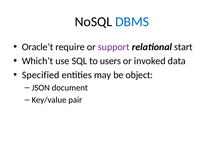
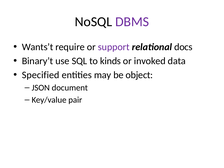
DBMS colour: blue -> purple
Oracle’t: Oracle’t -> Wants’t
start: start -> docs
Which’t: Which’t -> Binary’t
users: users -> kinds
